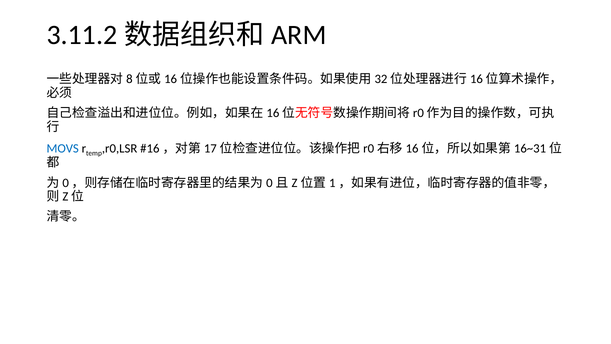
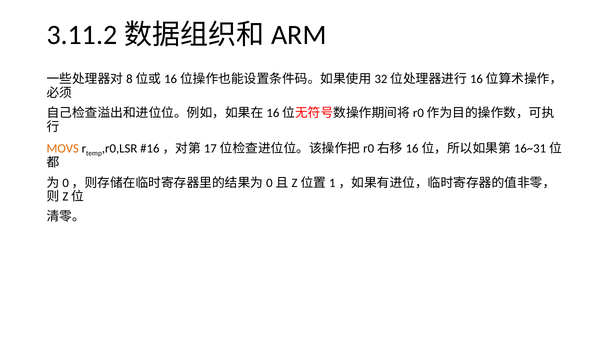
MOVS colour: blue -> orange
